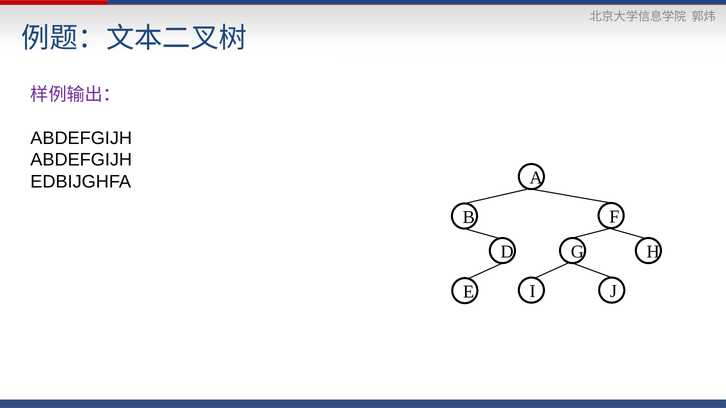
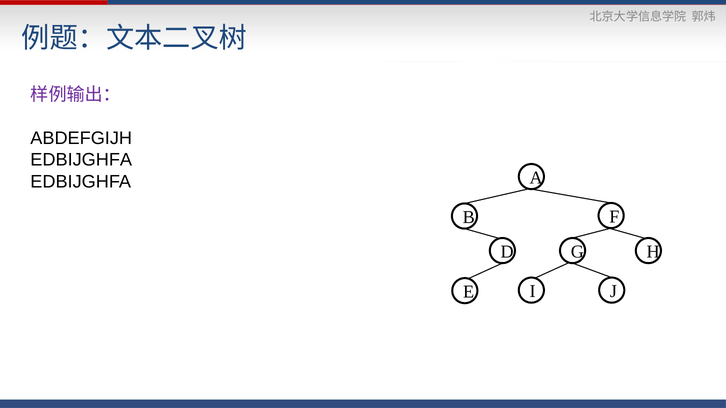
ABDEFGIJH at (81, 160): ABDEFGIJH -> EDBIJGHFA
